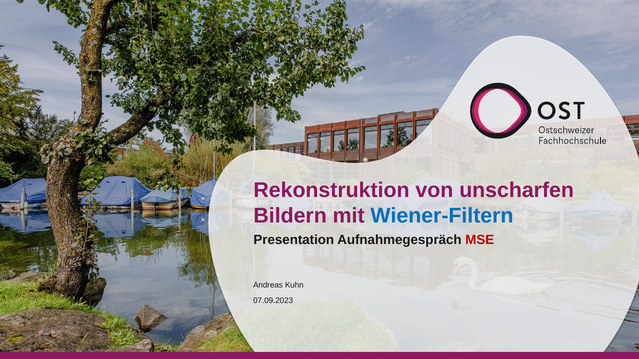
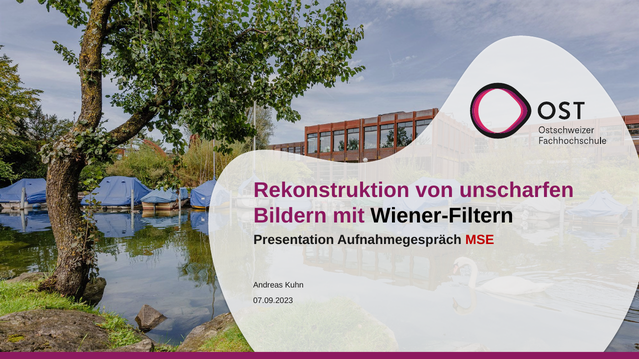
Wiener-Filtern colour: blue -> black
